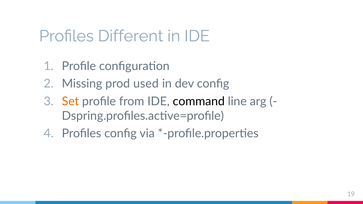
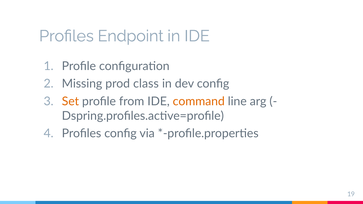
Different: Different -> Endpoint
used: used -> class
command colour: black -> orange
